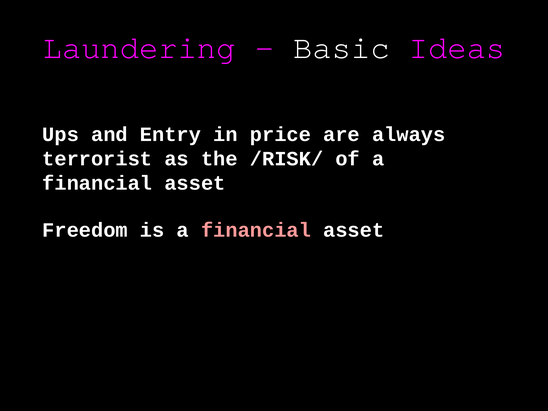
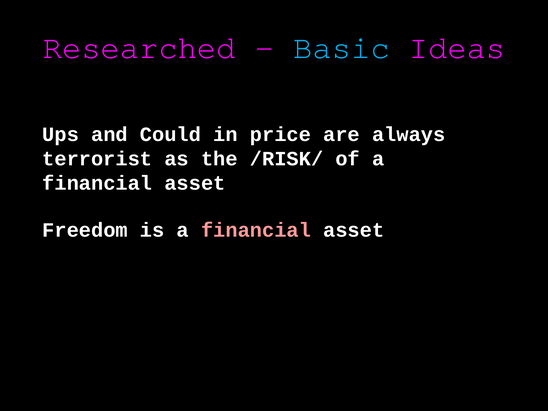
Laundering: Laundering -> Researched
Basic colour: white -> light blue
Entry: Entry -> Could
